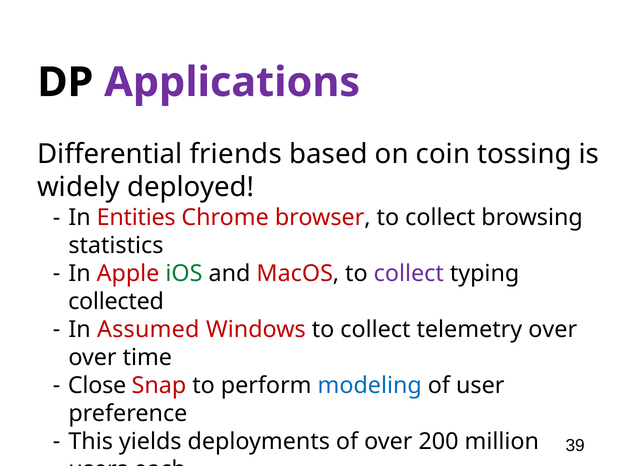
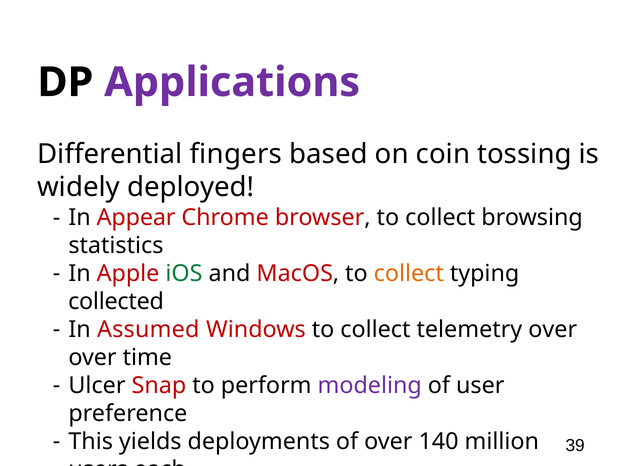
friends: friends -> fingers
Entities: Entities -> Appear
collect at (409, 274) colour: purple -> orange
Close: Close -> Ulcer
modeling colour: blue -> purple
200: 200 -> 140
